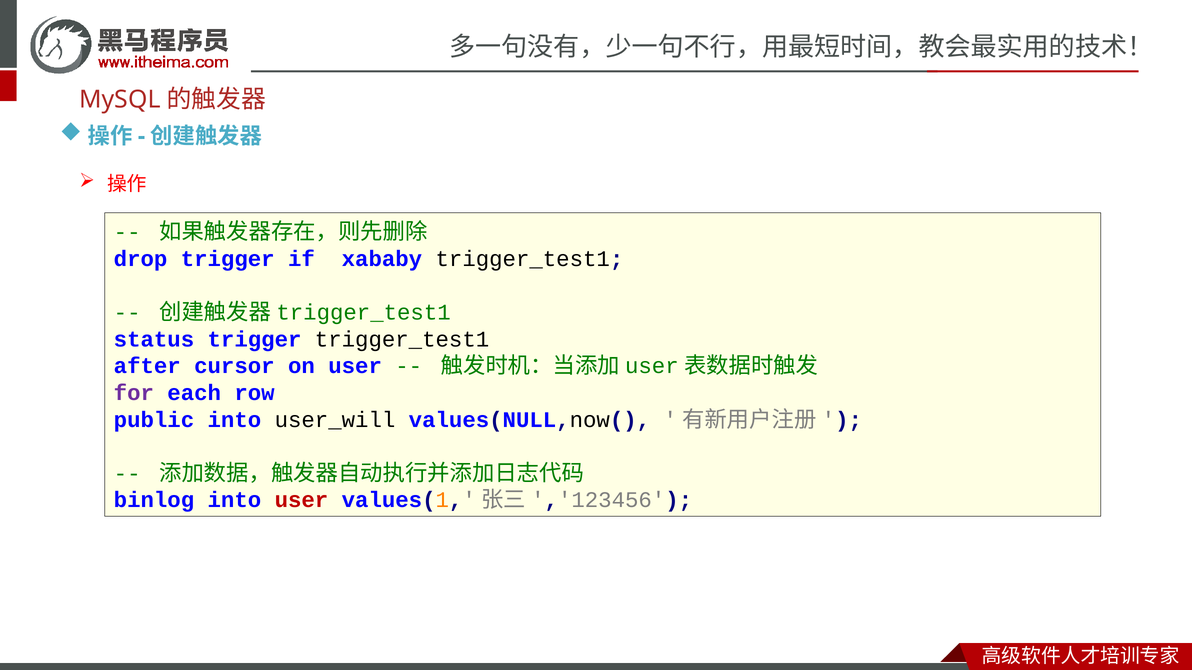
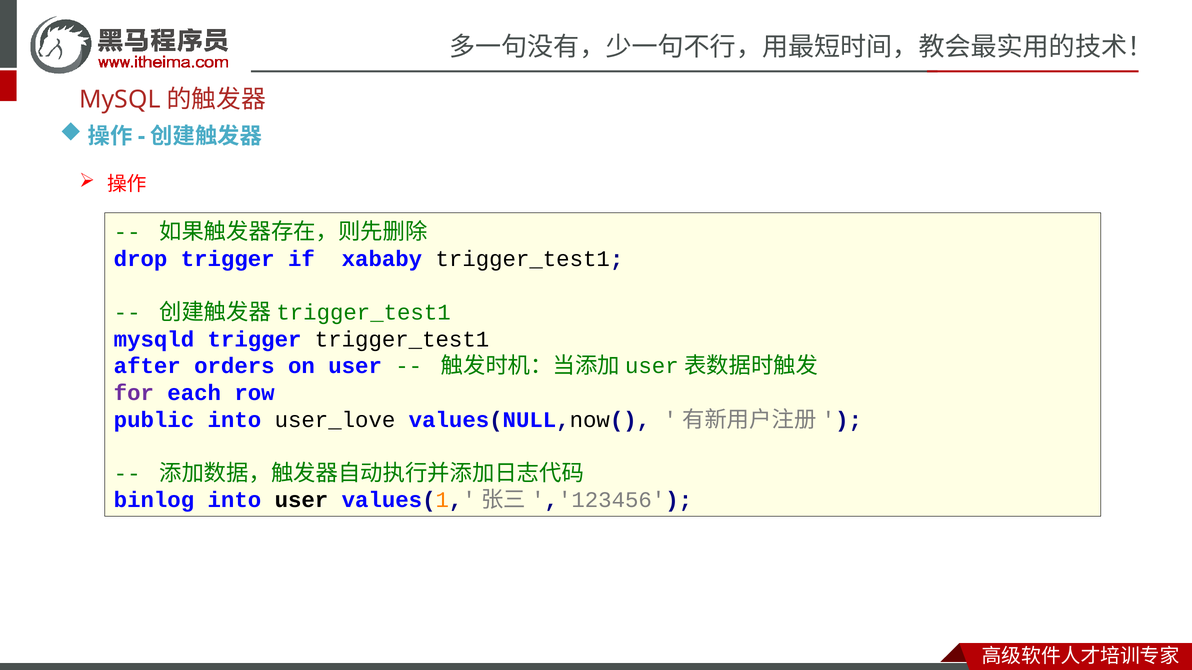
status: status -> mysqld
cursor: cursor -> orders
user_will: user_will -> user_love
user at (301, 500) colour: red -> black
